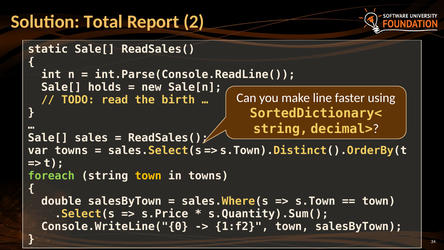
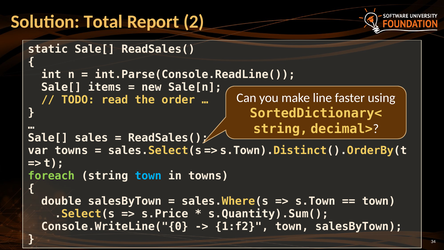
holds: holds -> items
birth: birth -> order
town at (148, 176) colour: yellow -> light blue
